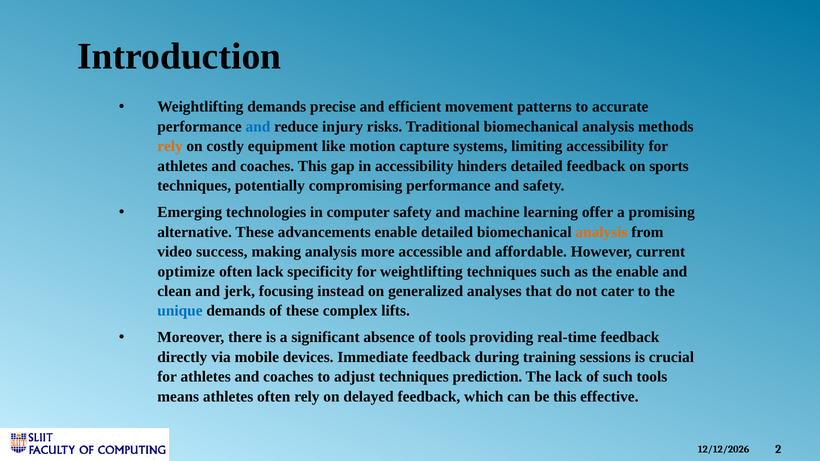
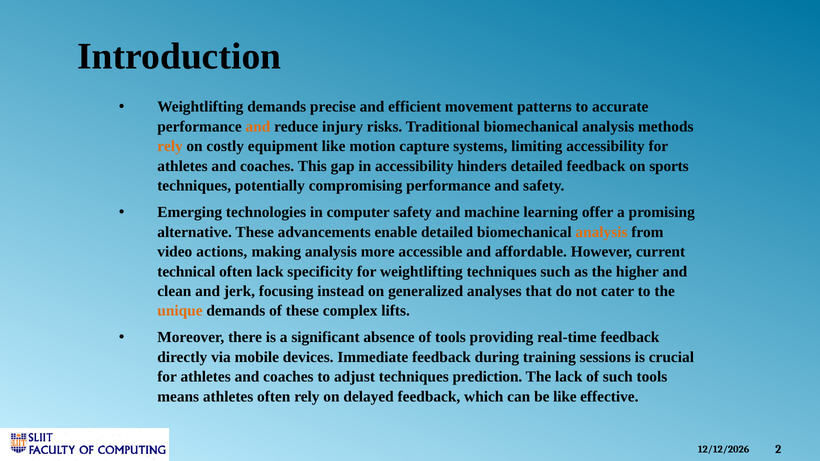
and at (258, 127) colour: blue -> orange
success: success -> actions
optimize: optimize -> technical
the enable: enable -> higher
unique colour: blue -> orange
be this: this -> like
